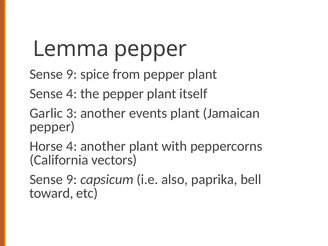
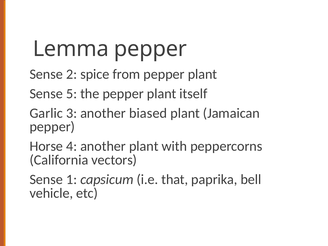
9 at (72, 74): 9 -> 2
Sense 4: 4 -> 5
events: events -> biased
9 at (72, 179): 9 -> 1
also: also -> that
toward: toward -> vehicle
